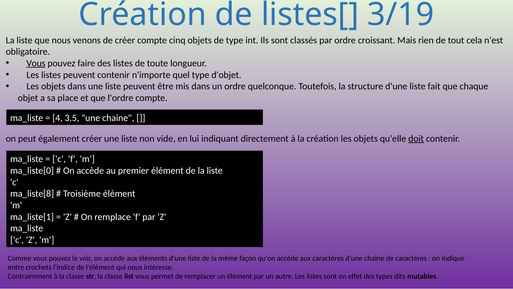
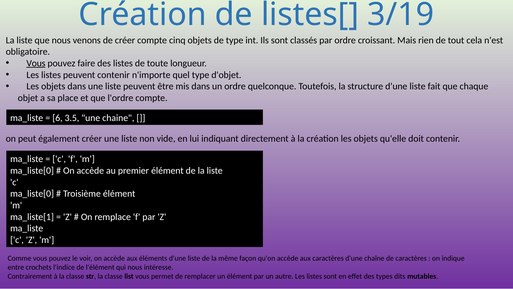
4: 4 -> 6
doit underline: present -> none
ma_liste[8 at (32, 193): ma_liste[8 -> ma_liste[0
